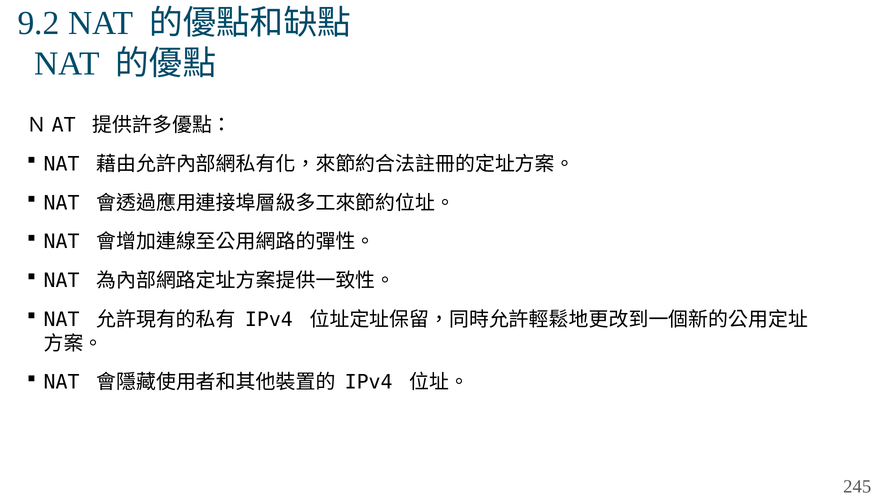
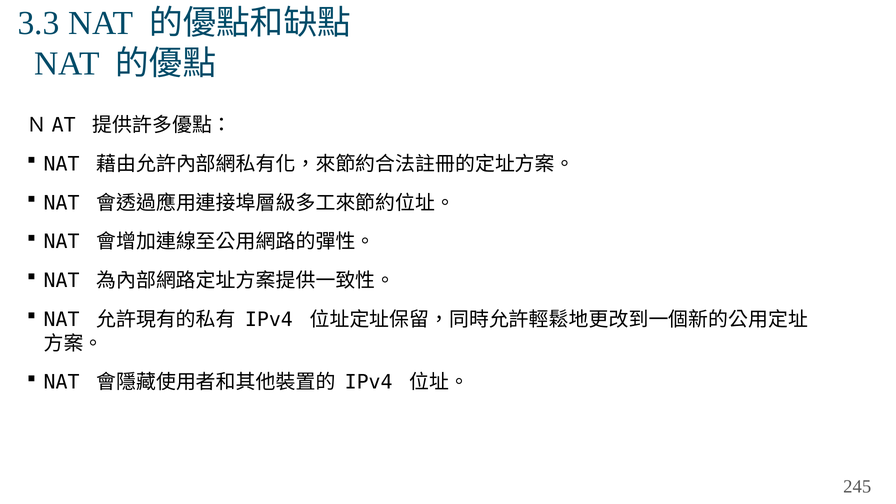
9.2: 9.2 -> 3.3
